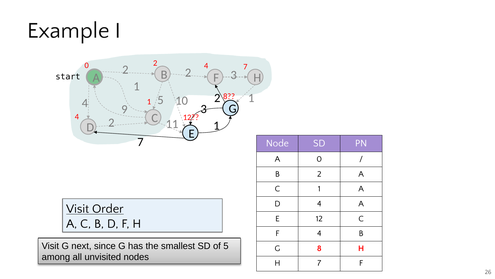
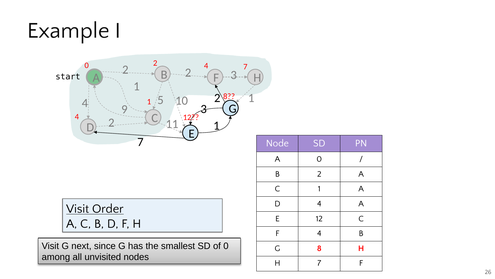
of 5: 5 -> 0
